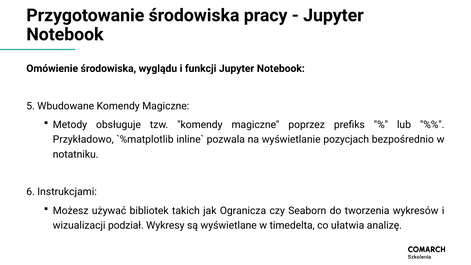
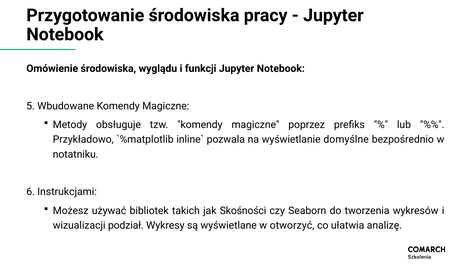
pozycjach: pozycjach -> domyślne
Ogranicza: Ogranicza -> Skośności
timedelta: timedelta -> otworzyć
